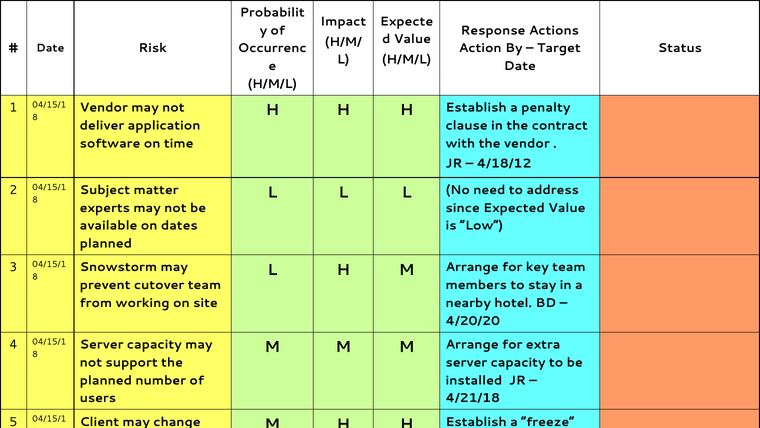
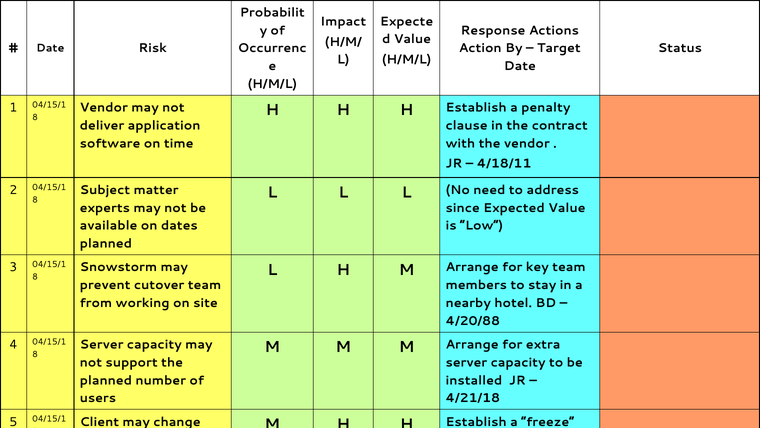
4/18/12: 4/18/12 -> 4/18/11
4/20/20: 4/20/20 -> 4/20/88
